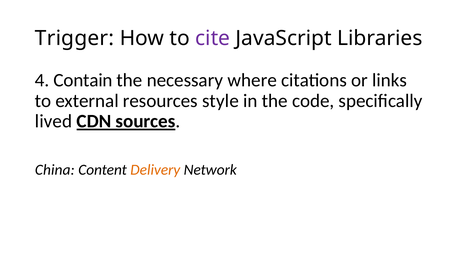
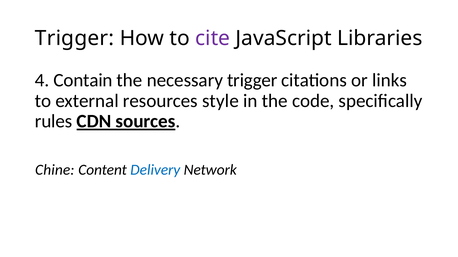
necessary where: where -> trigger
lived: lived -> rules
China: China -> Chine
Delivery colour: orange -> blue
